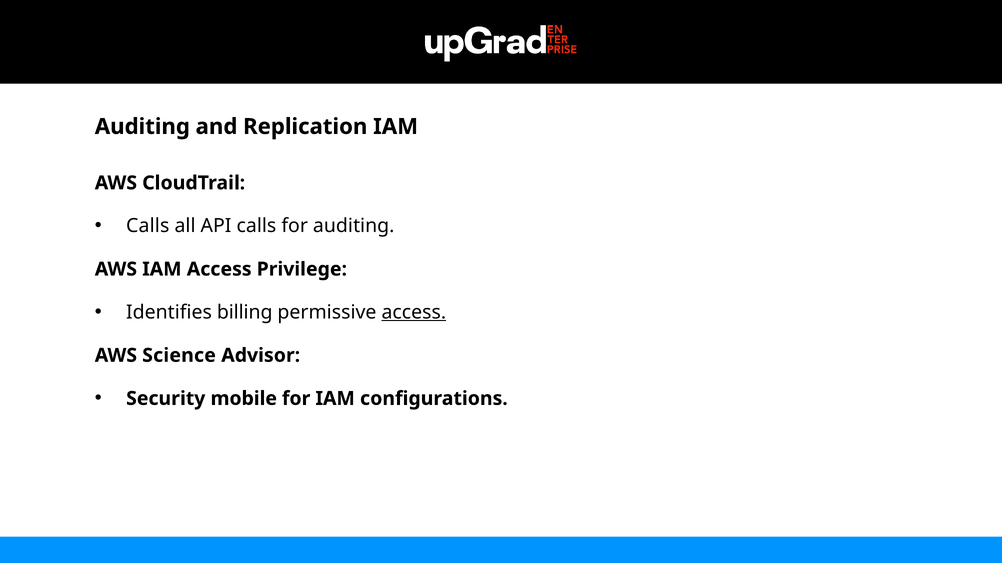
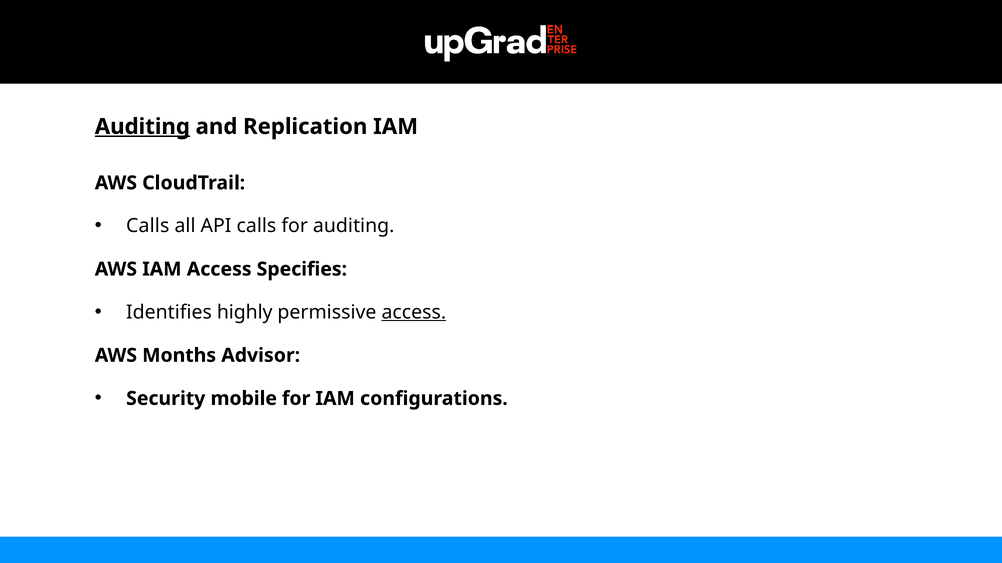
Auditing at (142, 127) underline: none -> present
Privilege: Privilege -> Specifies
billing: billing -> highly
Science: Science -> Months
